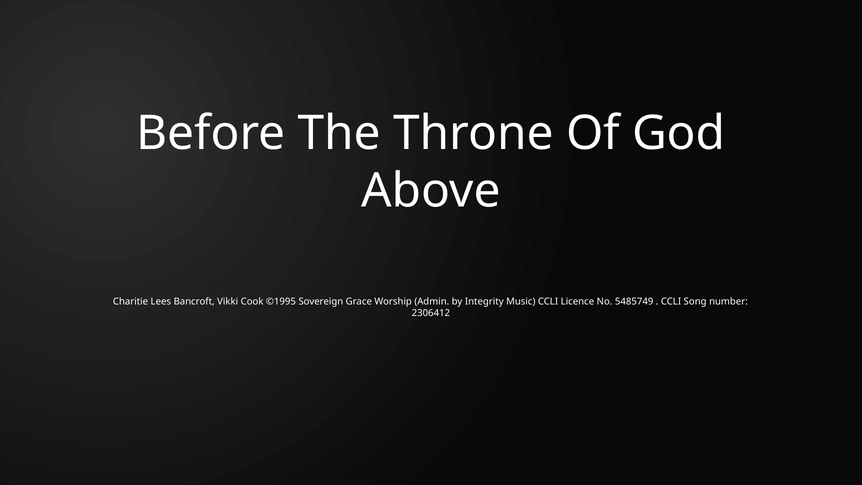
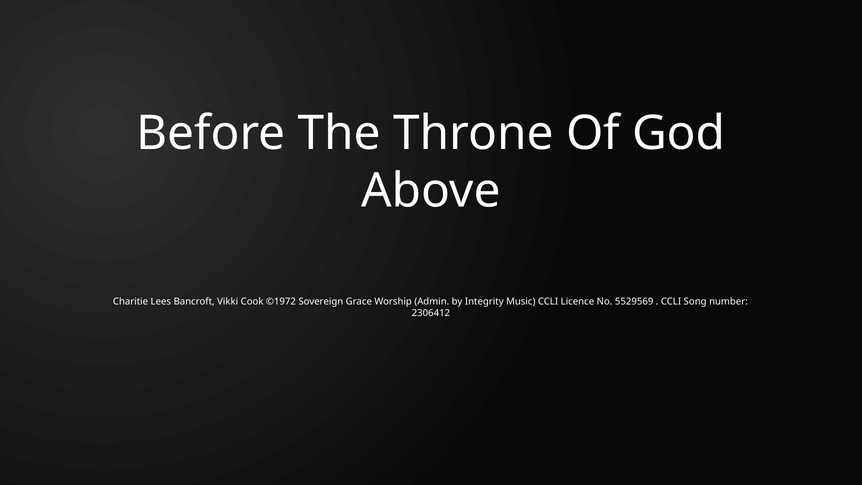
©1995: ©1995 -> ©1972
5485749: 5485749 -> 5529569
